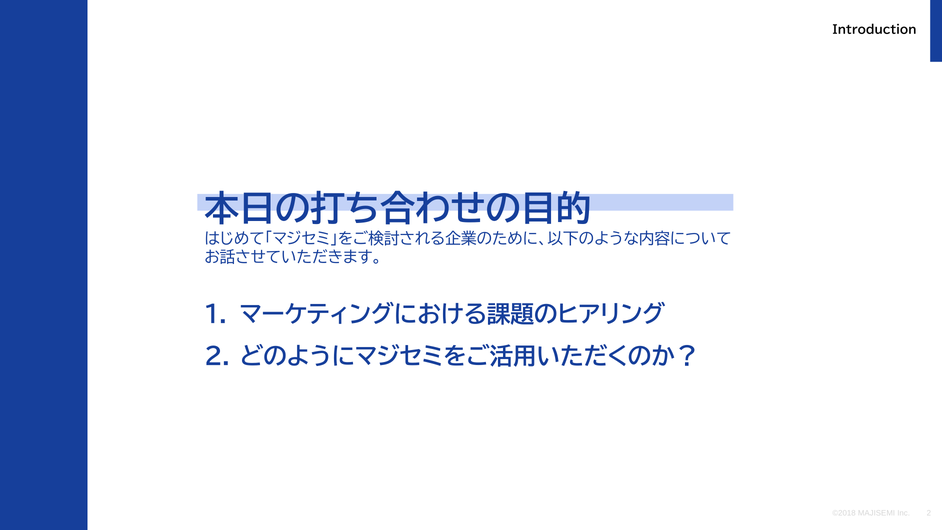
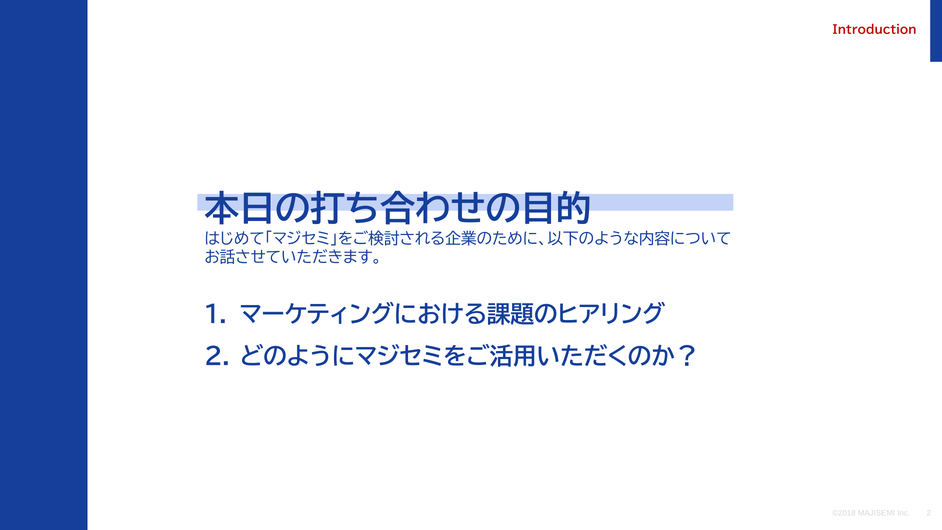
Introduction colour: black -> red
